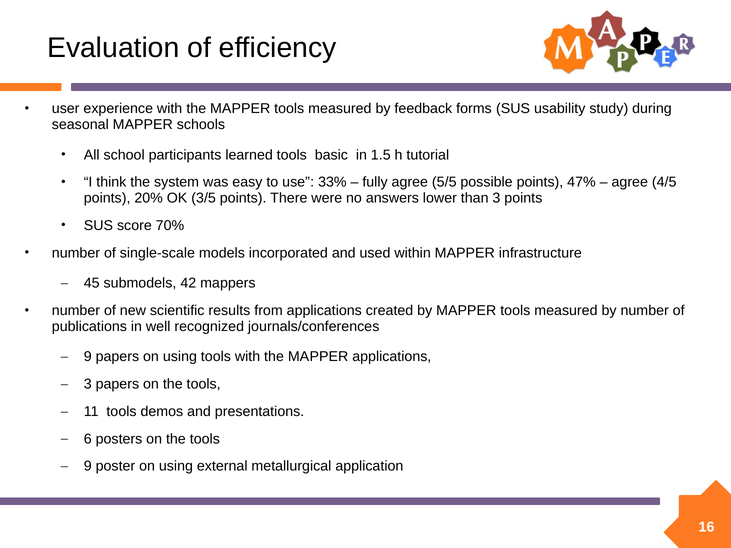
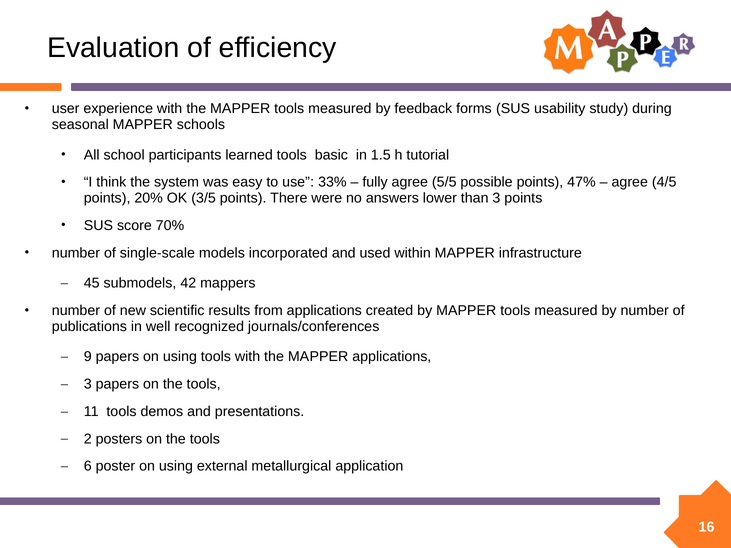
6: 6 -> 2
9 at (88, 466): 9 -> 6
